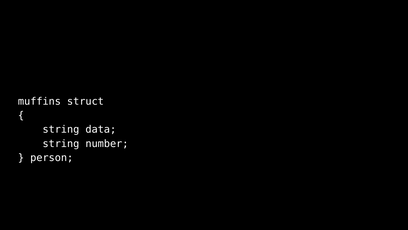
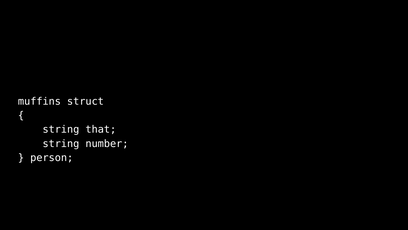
data: data -> that
